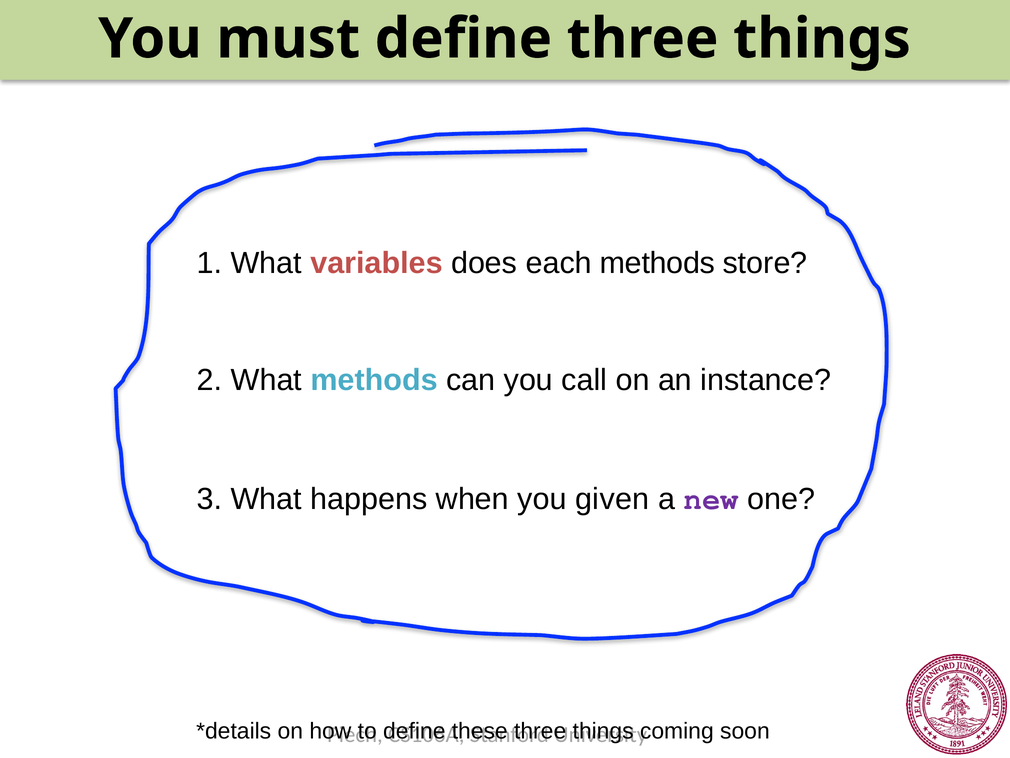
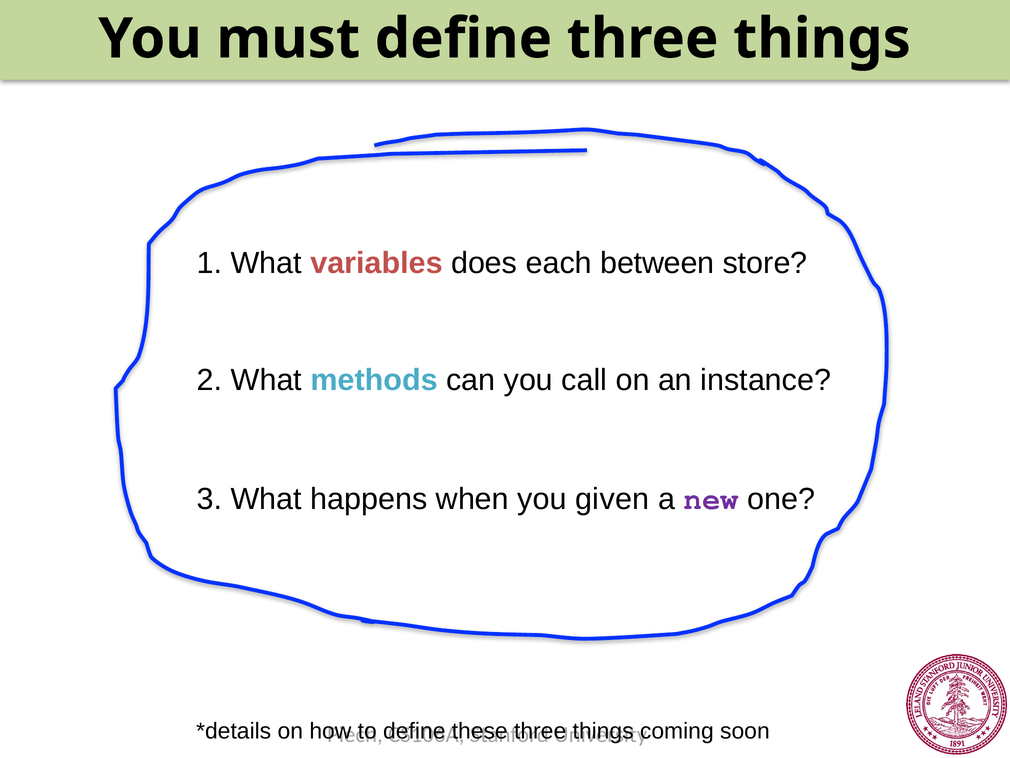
each methods: methods -> between
